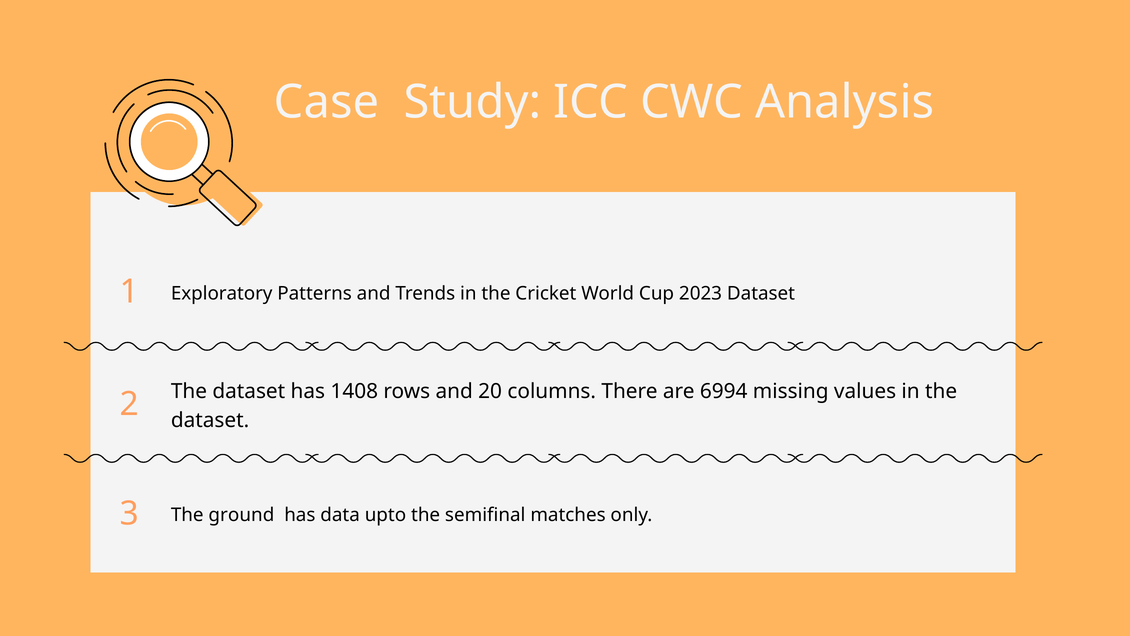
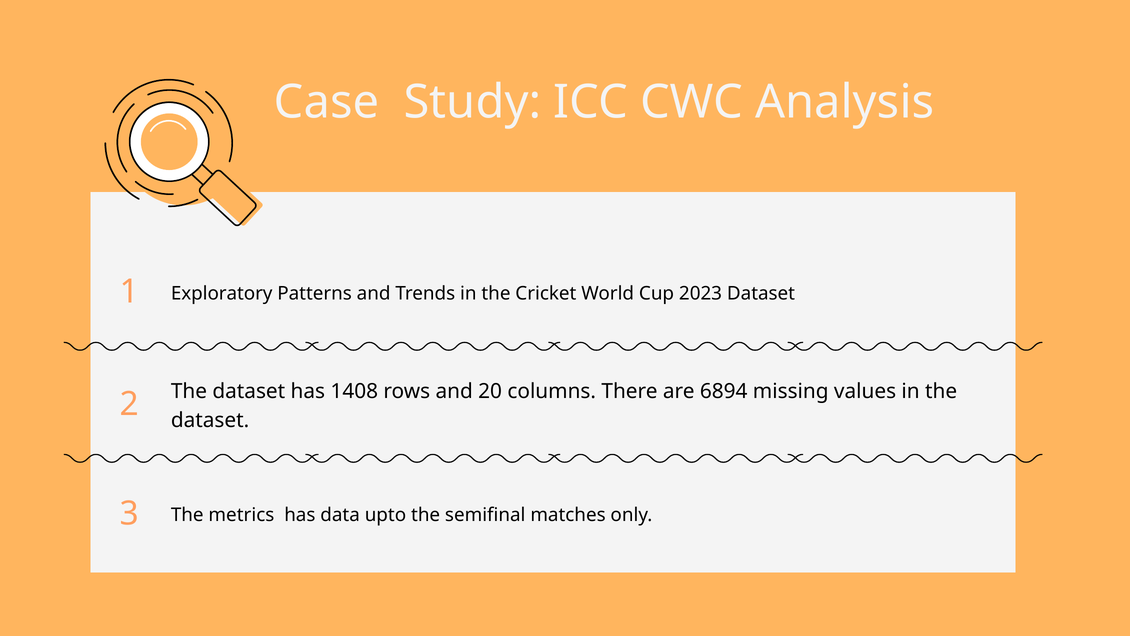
6994: 6994 -> 6894
ground: ground -> metrics
